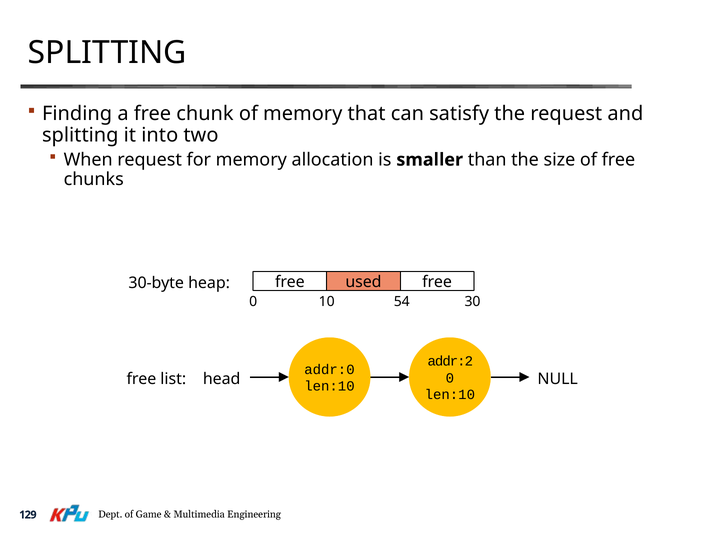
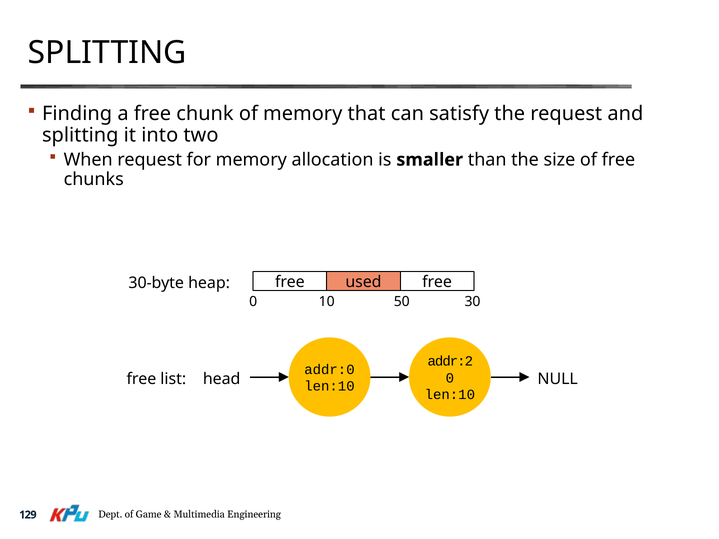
54: 54 -> 50
